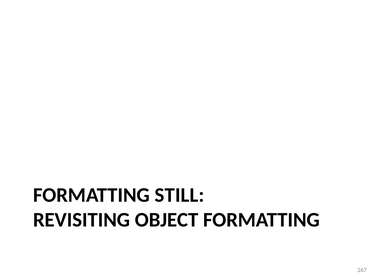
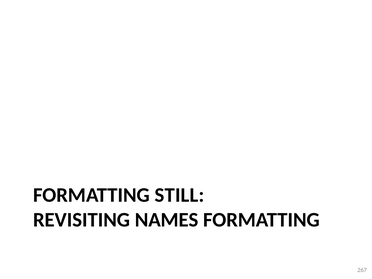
OBJECT: OBJECT -> NAMES
